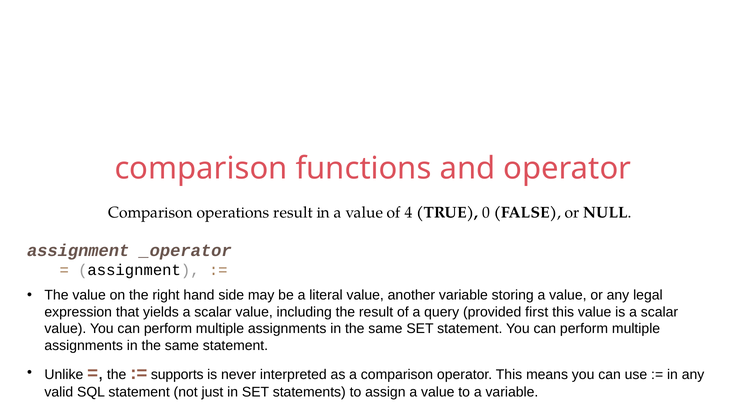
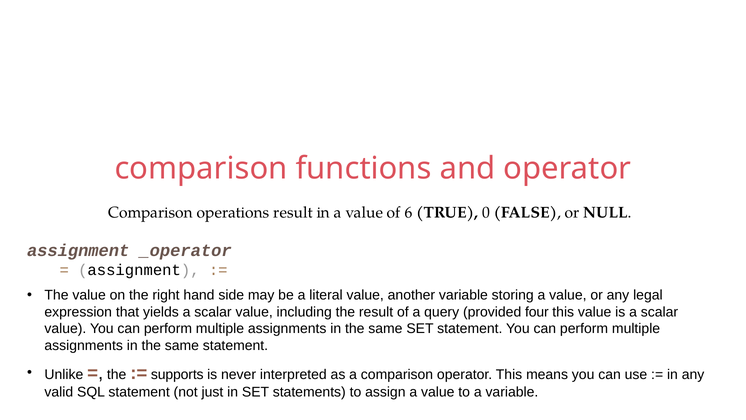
4: 4 -> 6
first: first -> four
